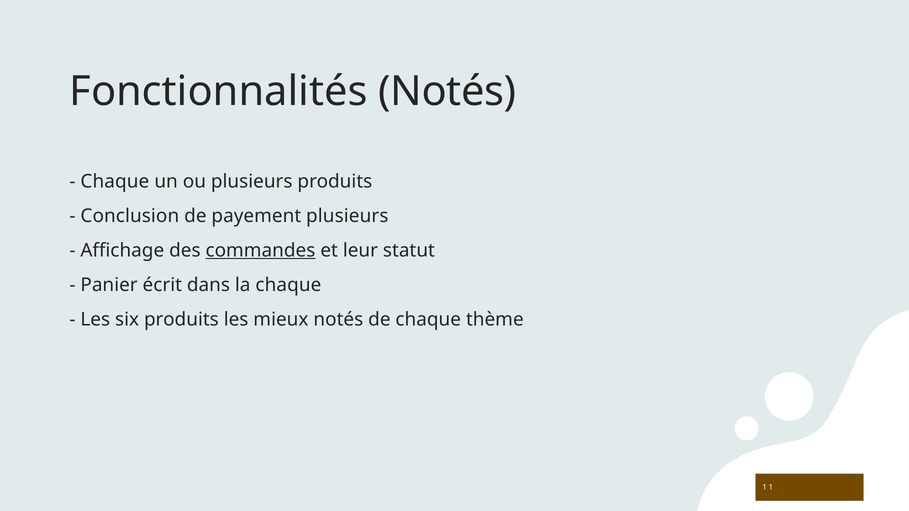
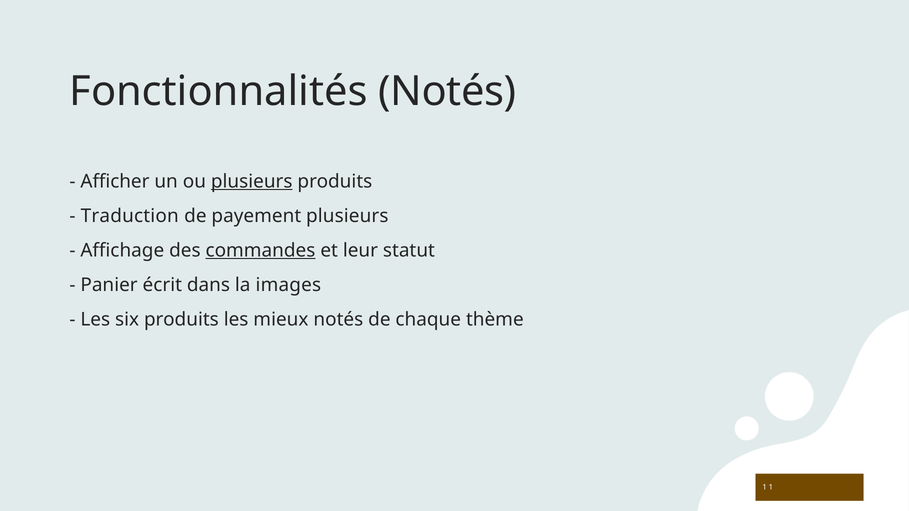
Chaque at (115, 182): Chaque -> Afficher
plusieurs at (252, 182) underline: none -> present
Conclusion: Conclusion -> Traduction
la chaque: chaque -> images
